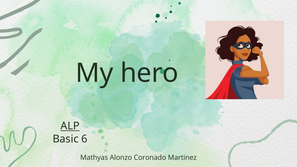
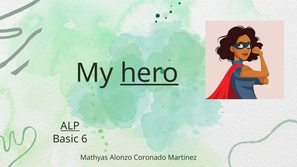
hero underline: none -> present
